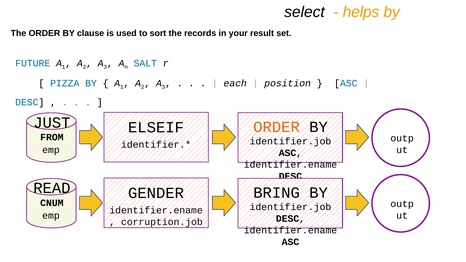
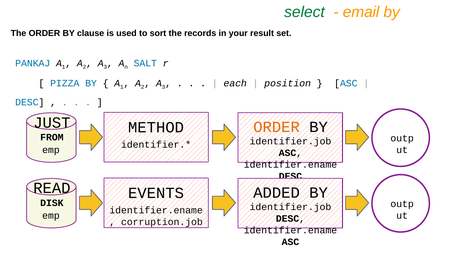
select colour: black -> green
helps: helps -> email
FUTURE: FUTURE -> PANKAJ
ELSEIF: ELSEIF -> METHOD
BRING: BRING -> ADDED
GENDER: GENDER -> EVENTS
CNUM: CNUM -> DISK
